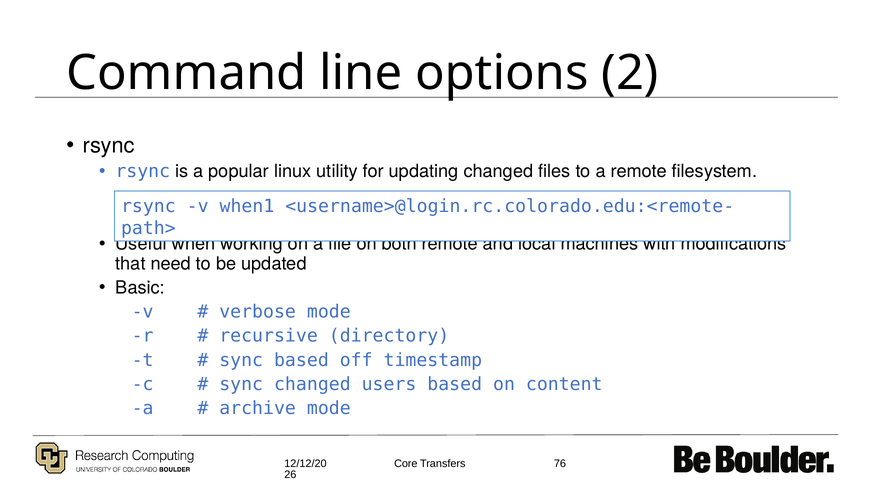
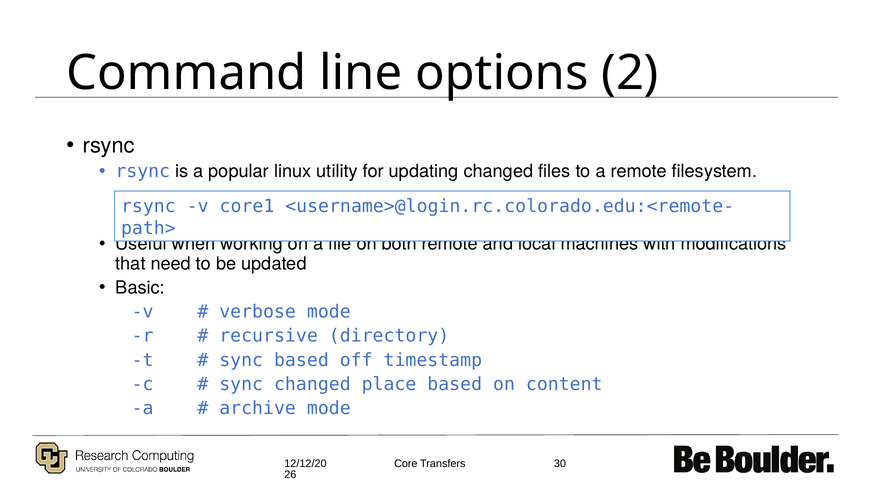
when1: when1 -> core1
users: users -> place
76: 76 -> 30
